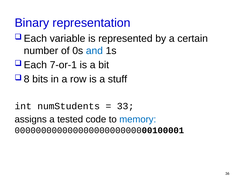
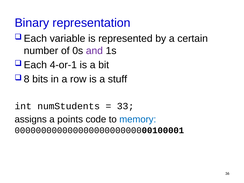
and colour: blue -> purple
7-or-1: 7-or-1 -> 4-or-1
tested: tested -> points
